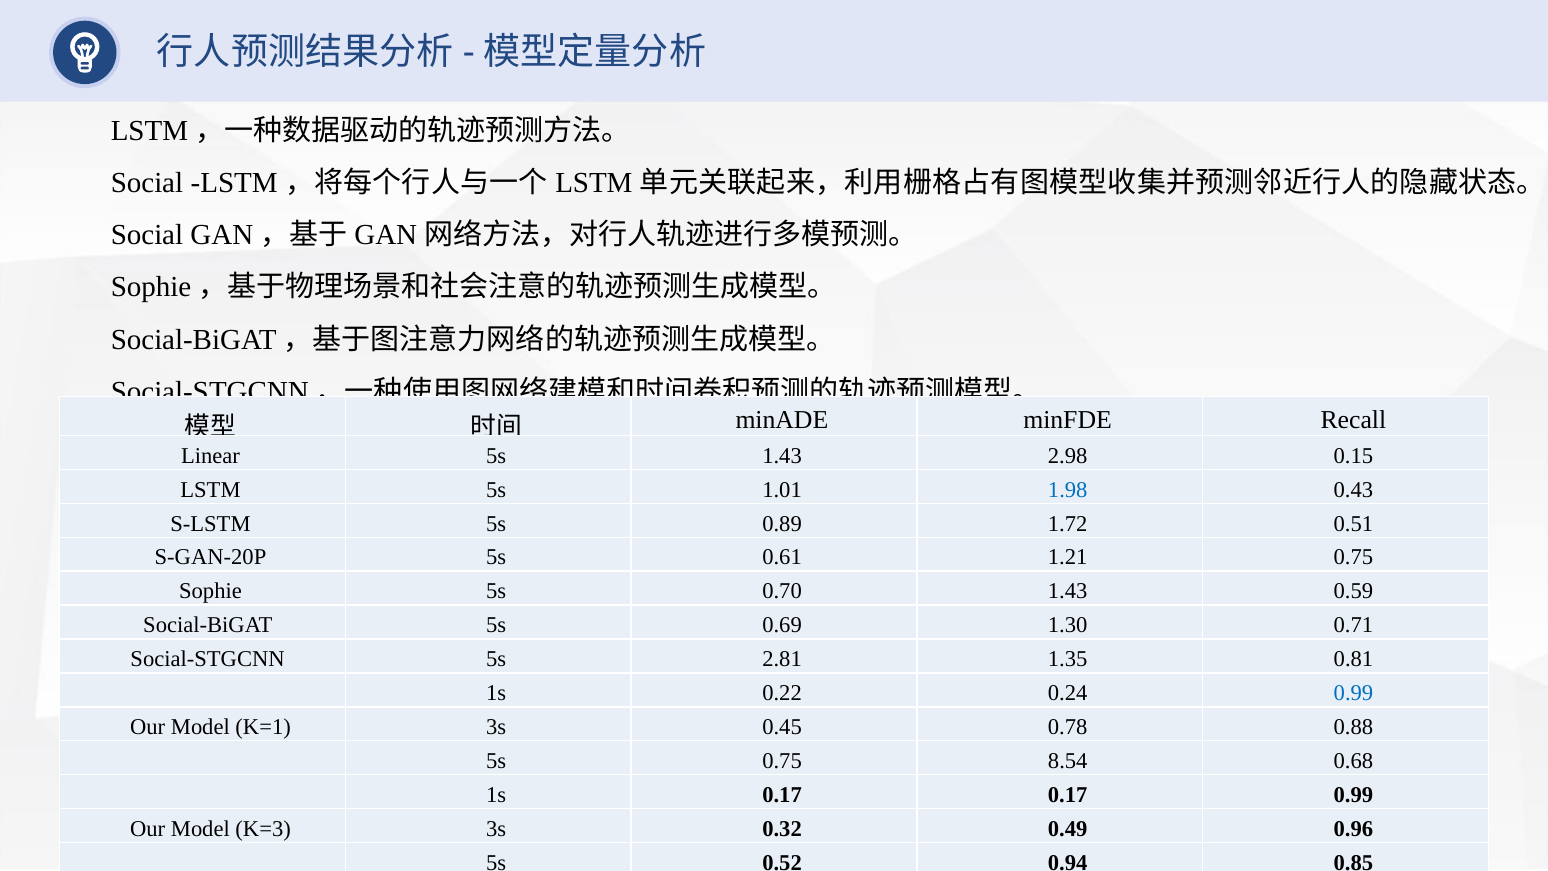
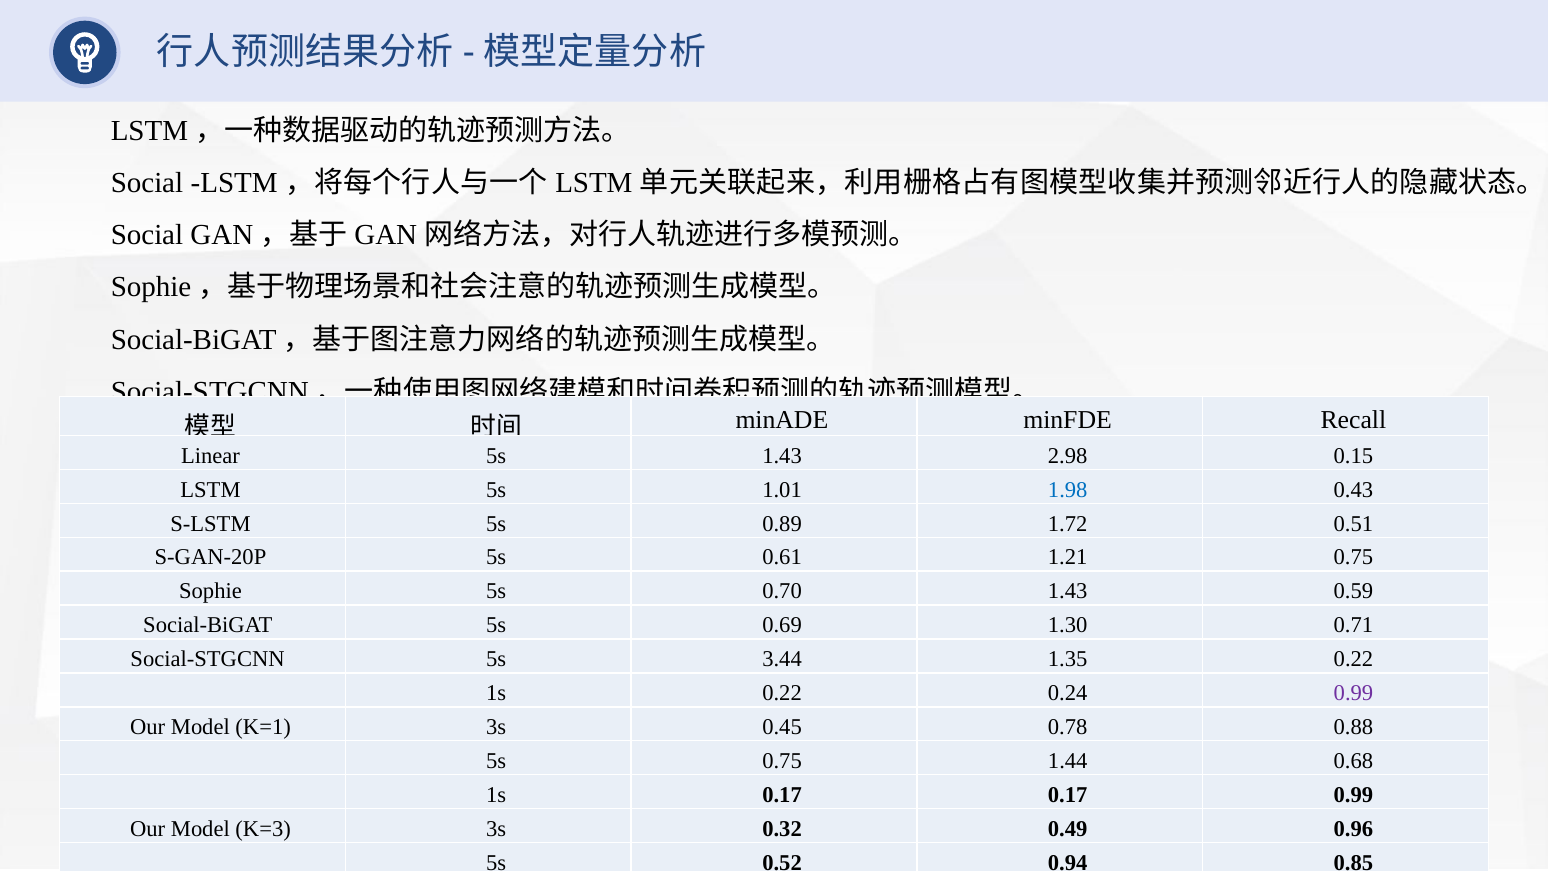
2.81: 2.81 -> 3.44
1.35 0.81: 0.81 -> 0.22
0.99 at (1353, 693) colour: blue -> purple
8.54: 8.54 -> 1.44
